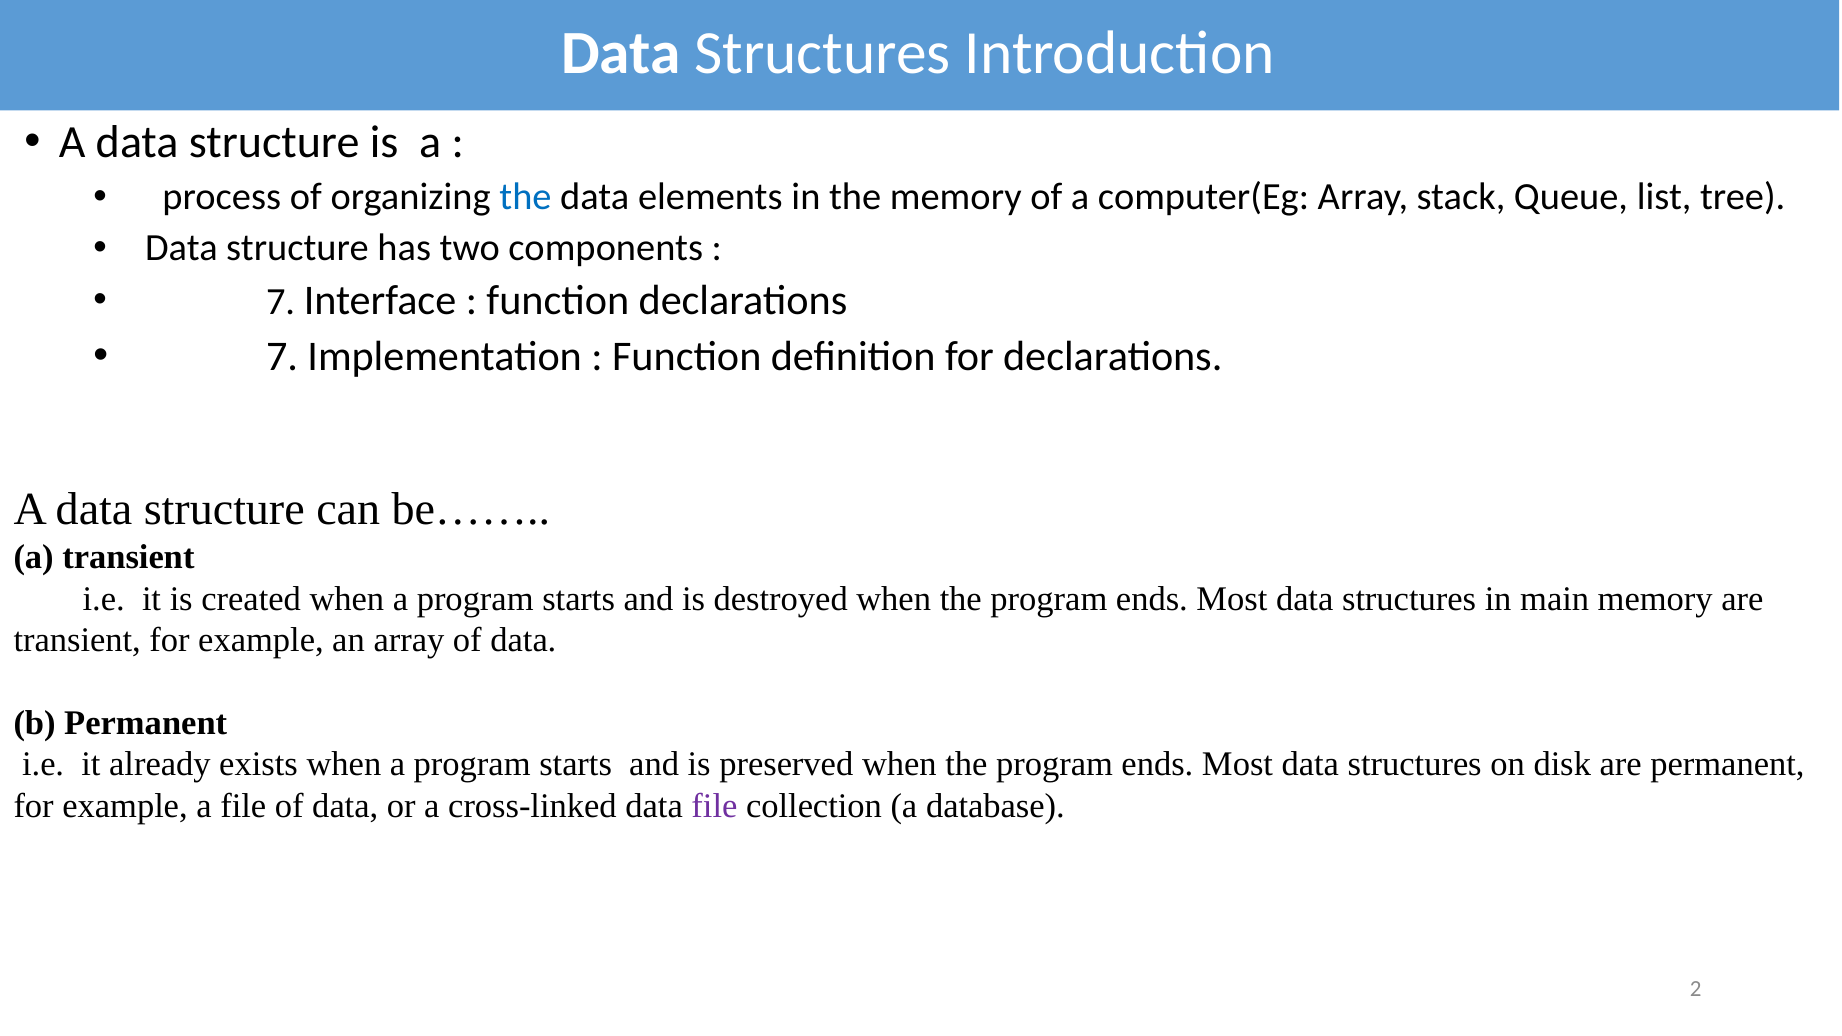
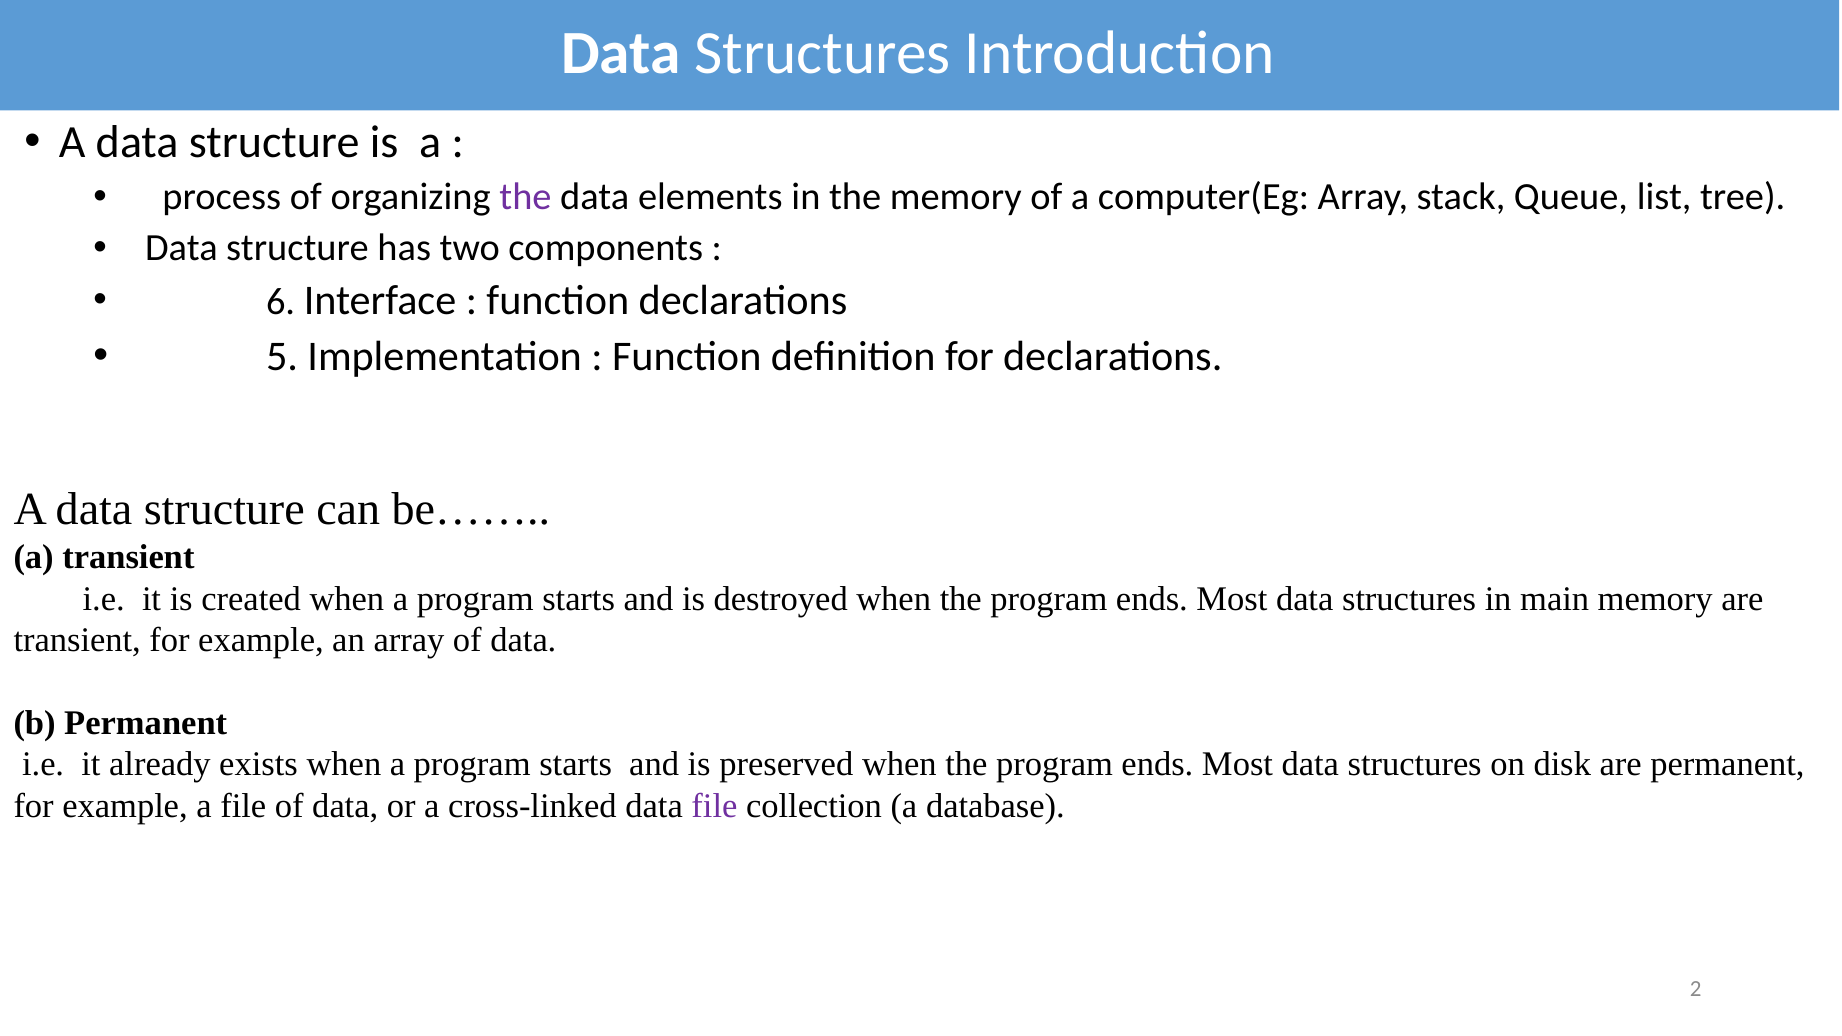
the at (525, 197) colour: blue -> purple
7 at (281, 302): 7 -> 6
7 at (282, 356): 7 -> 5
